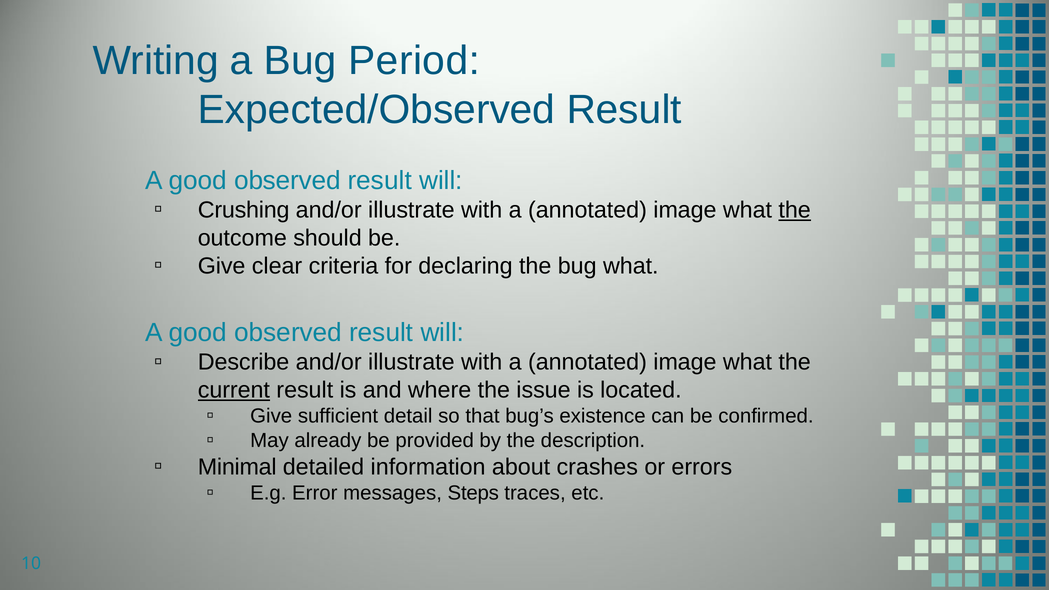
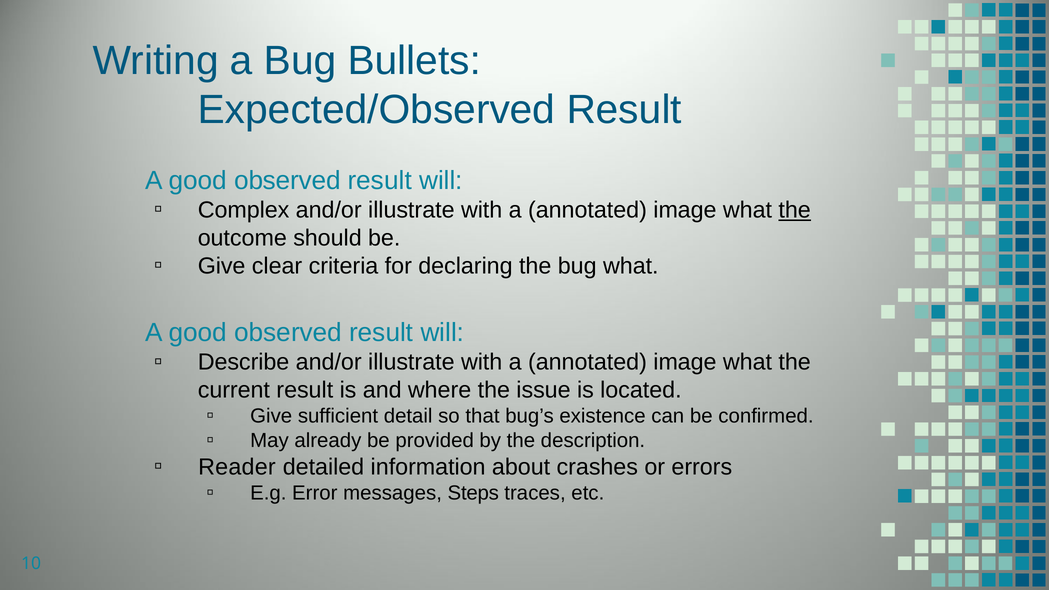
Period: Period -> Bullets
Crushing: Crushing -> Complex
current underline: present -> none
Minimal: Minimal -> Reader
